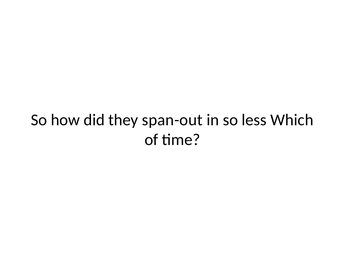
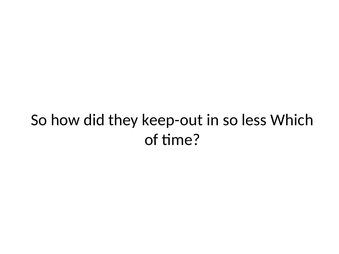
span-out: span-out -> keep-out
